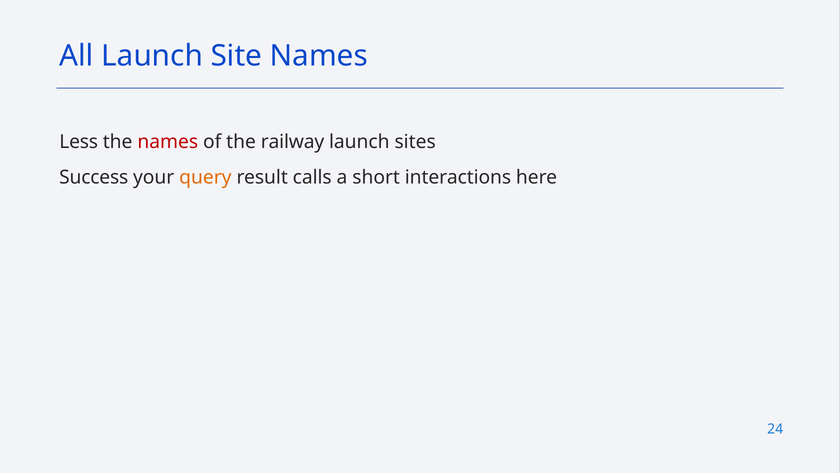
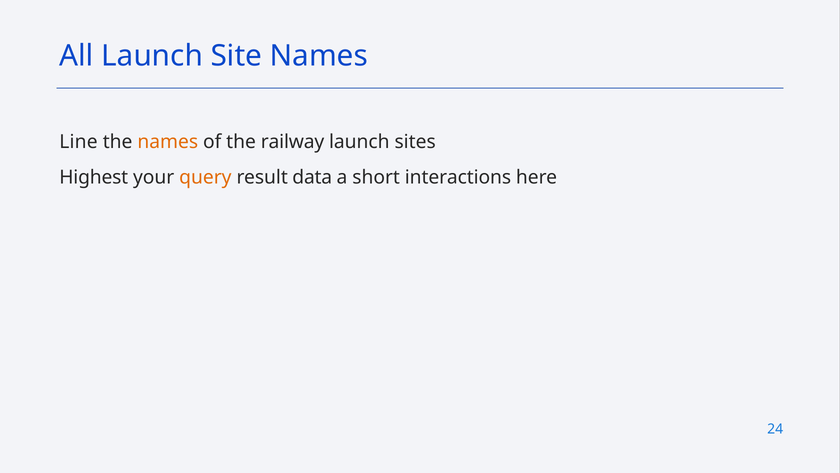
Less: Less -> Line
names at (168, 142) colour: red -> orange
Success: Success -> Highest
calls: calls -> data
